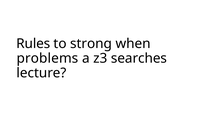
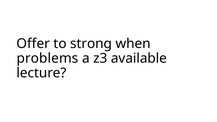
Rules: Rules -> Offer
searches: searches -> available
